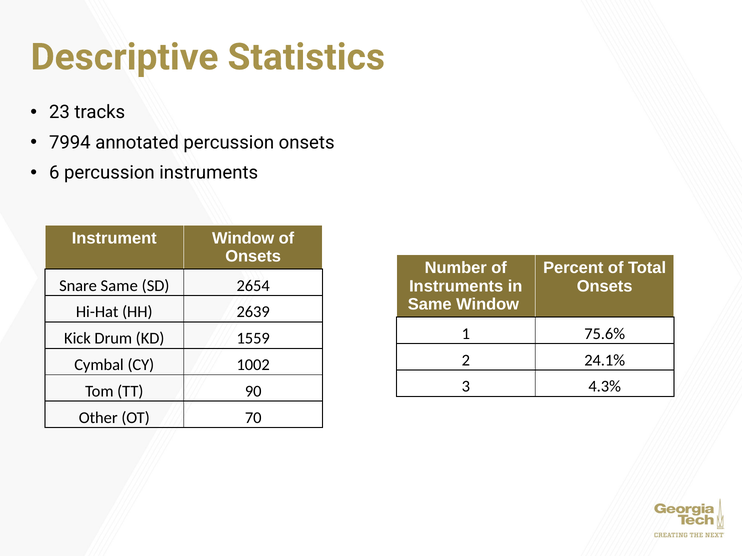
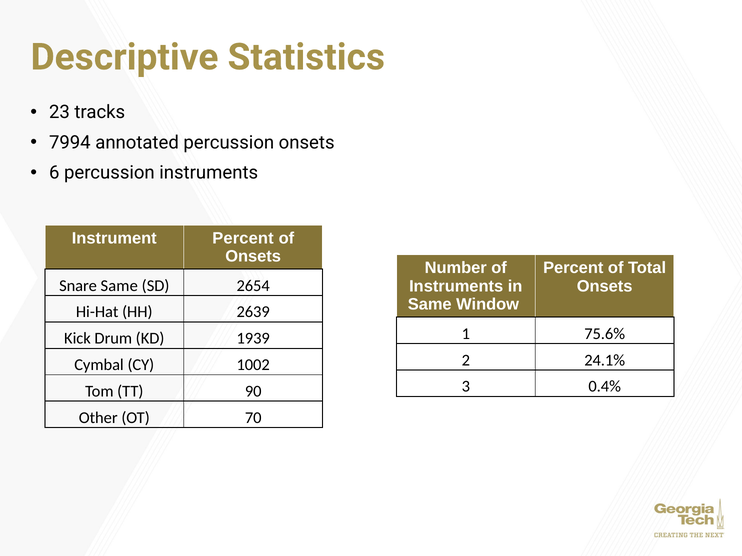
Instrument Window: Window -> Percent
1559: 1559 -> 1939
4.3%: 4.3% -> 0.4%
